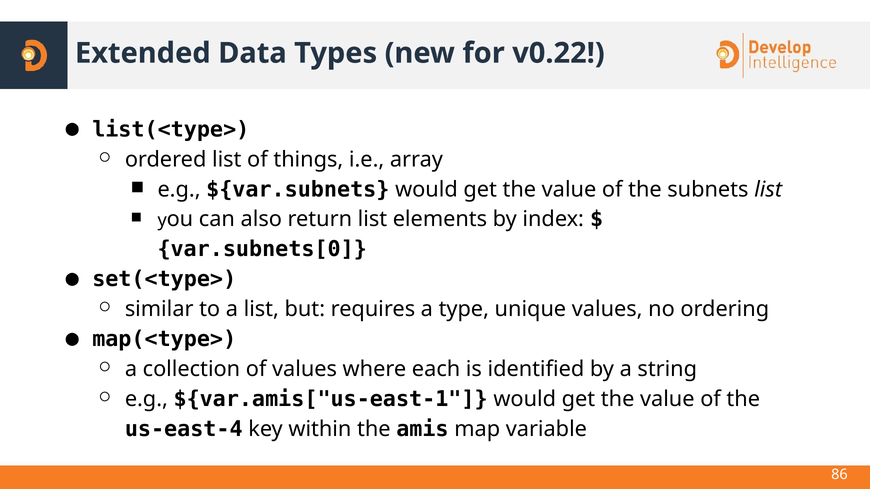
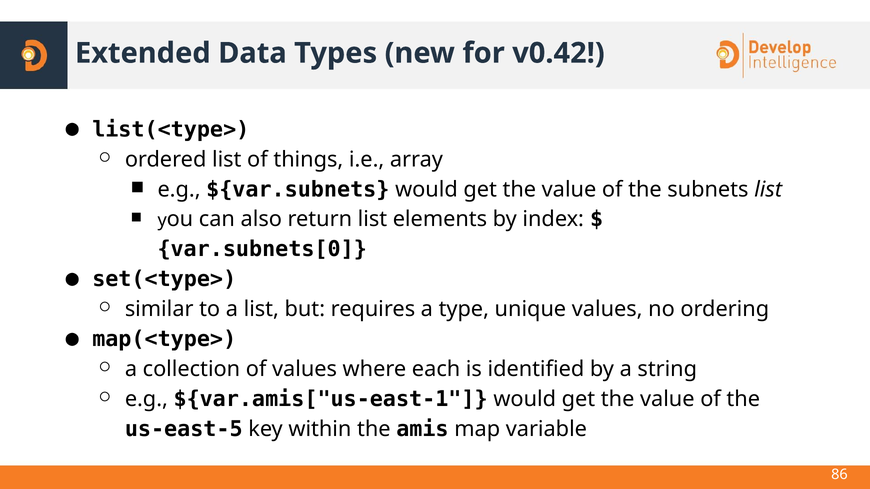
v0.22: v0.22 -> v0.42
us-east-4: us-east-4 -> us-east-5
